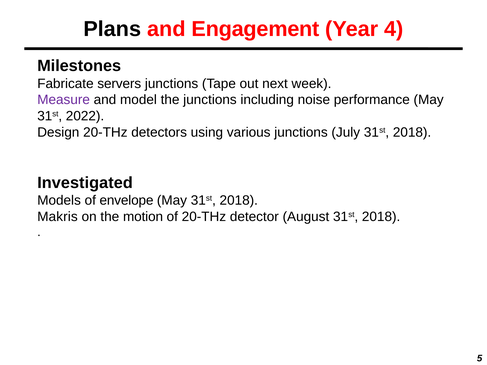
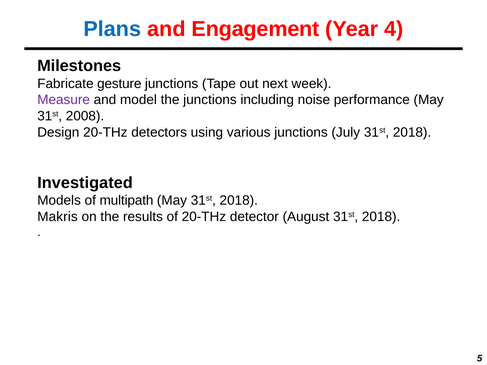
Plans colour: black -> blue
servers: servers -> gesture
2022: 2022 -> 2008
envelope: envelope -> multipath
motion: motion -> results
